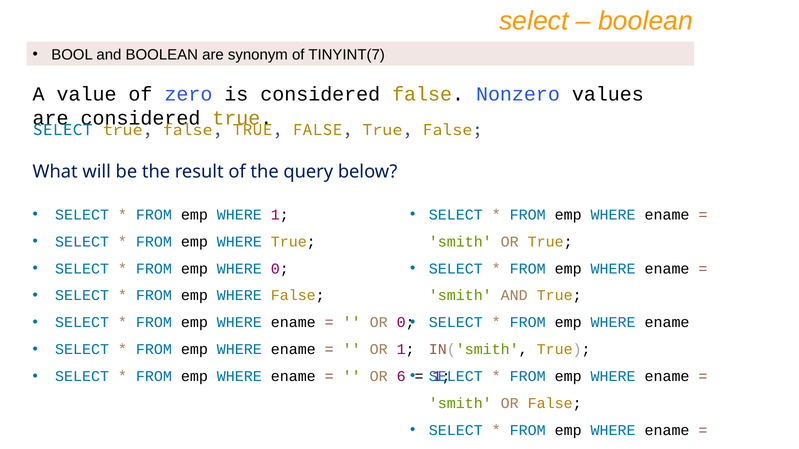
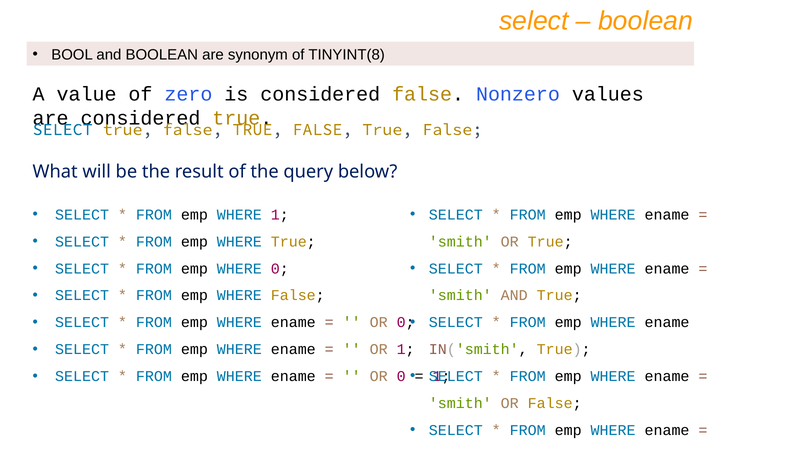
TINYINT(7: TINYINT(7 -> TINYINT(8
6 at (401, 377): 6 -> 0
